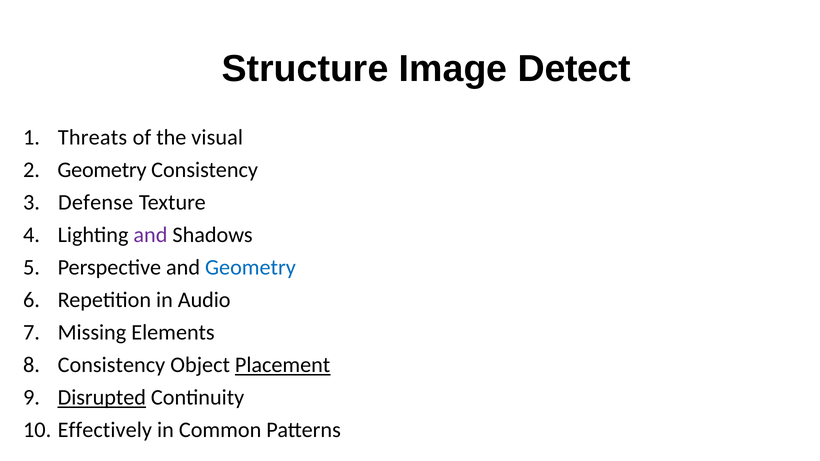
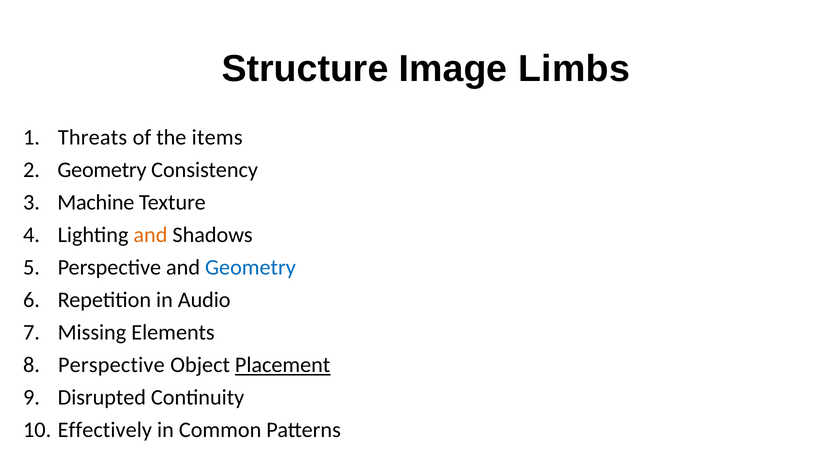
Detect: Detect -> Limbs
visual: visual -> items
Defense: Defense -> Machine
and at (150, 235) colour: purple -> orange
Consistency at (111, 365): Consistency -> Perspective
Disrupted underline: present -> none
